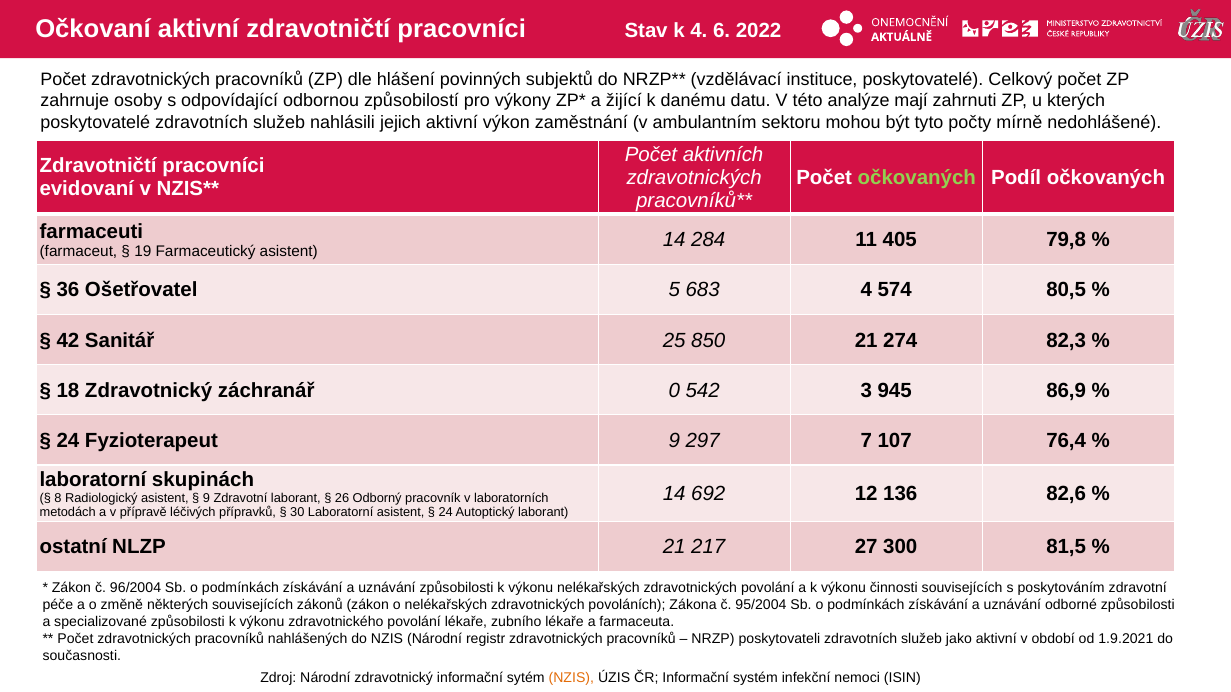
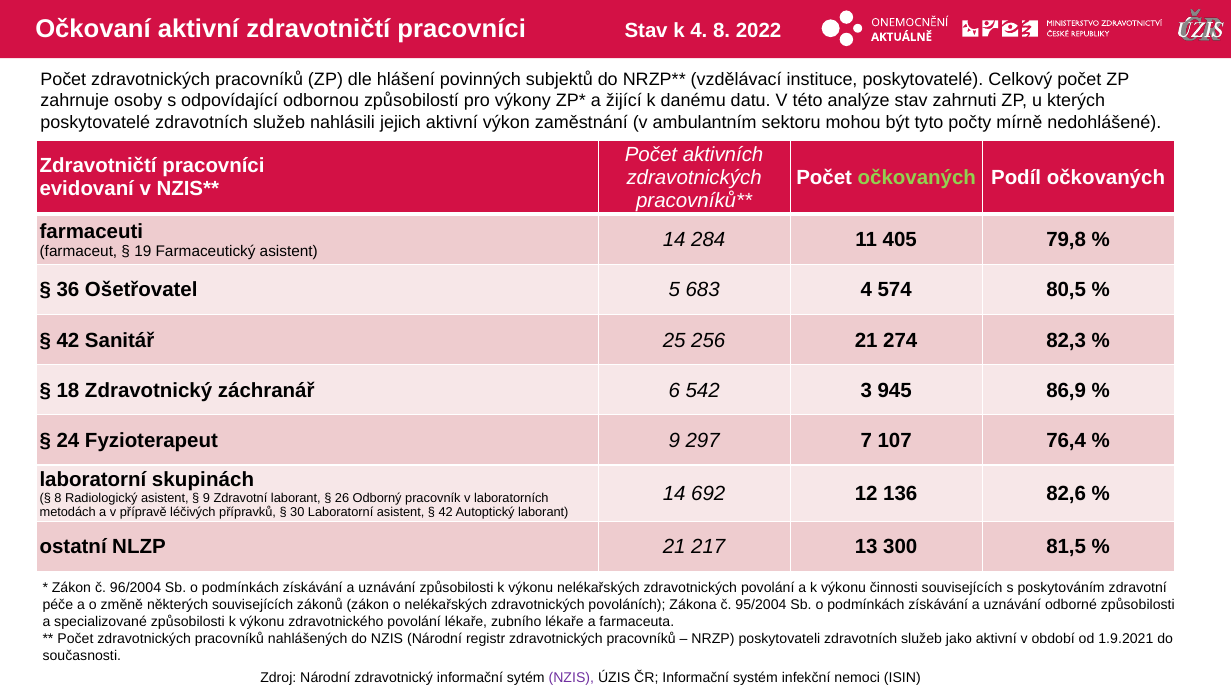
4 6: 6 -> 8
analýze mají: mají -> stav
850: 850 -> 256
0: 0 -> 6
24 at (446, 513): 24 -> 42
27: 27 -> 13
NZIS at (571, 678) colour: orange -> purple
